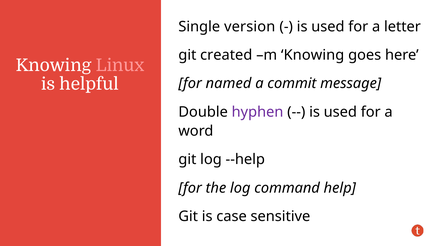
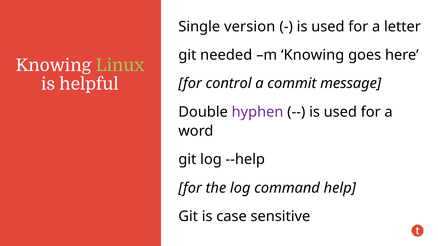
created: created -> needed
Linux colour: pink -> light green
named: named -> control
